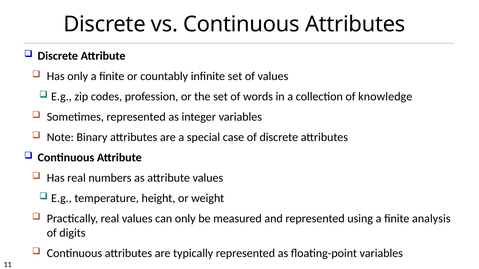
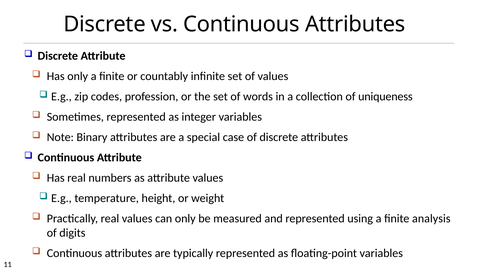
knowledge: knowledge -> uniqueness
